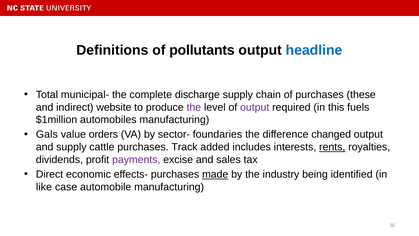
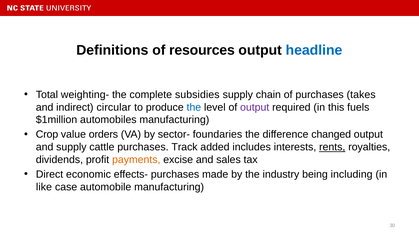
pollutants: pollutants -> resources
municipal-: municipal- -> weighting-
discharge: discharge -> subsidies
these: these -> takes
website: website -> circular
the at (194, 107) colour: purple -> blue
Gals: Gals -> Crop
payments colour: purple -> orange
made underline: present -> none
identified: identified -> including
